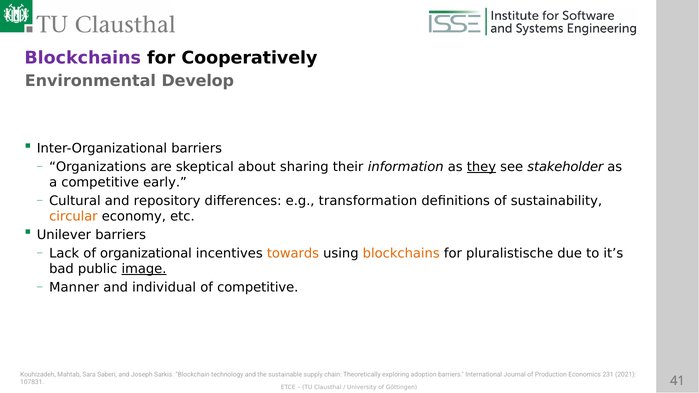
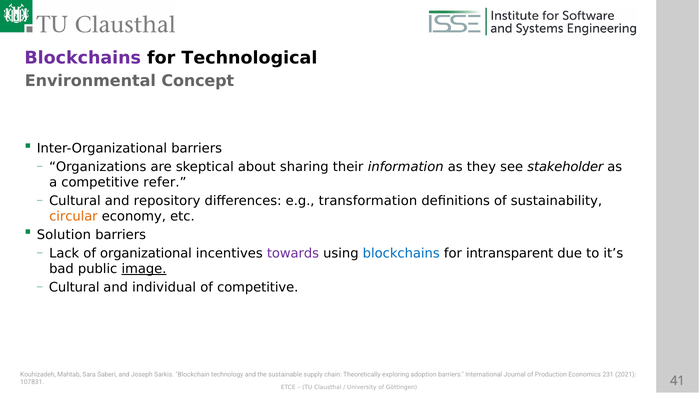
Cooperatively: Cooperatively -> Technological
Develop: Develop -> Concept
they underline: present -> none
early: early -> refer
Unilever: Unilever -> Solution
towards colour: orange -> purple
blockchains at (401, 253) colour: orange -> blue
pluralistische: pluralistische -> intransparent
Manner at (74, 287): Manner -> Cultural
